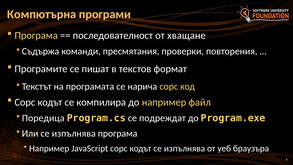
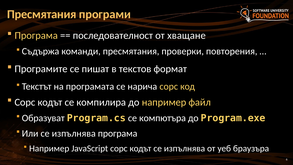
Компютърна at (42, 14): Компютърна -> Пресмятания
Поредица: Поредица -> Образуват
подреждат: подреждат -> компютъра
